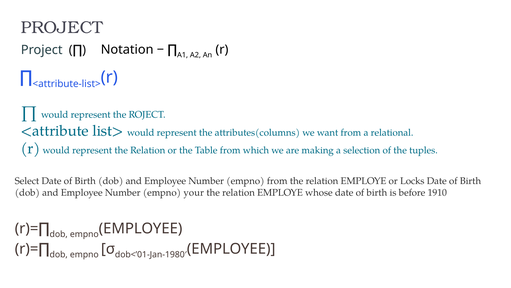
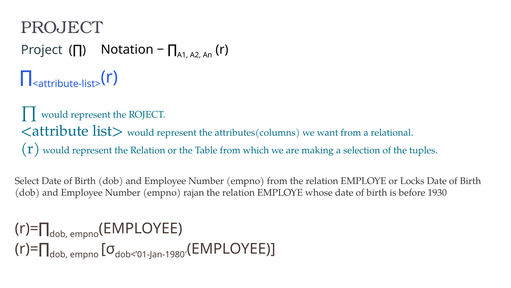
your: your -> rajan
1910: 1910 -> 1930
